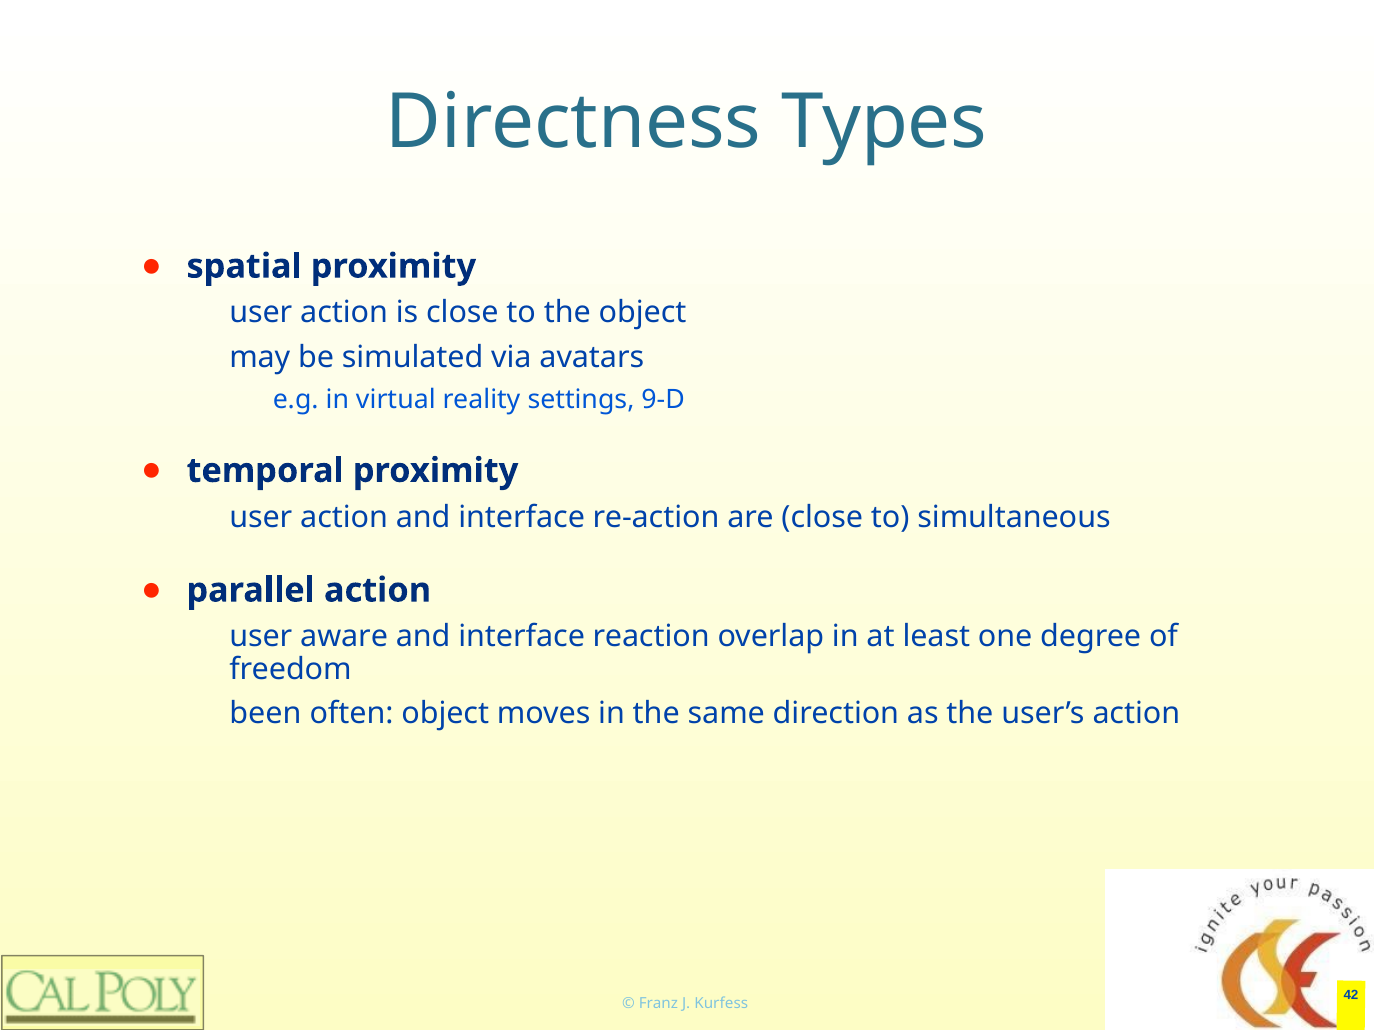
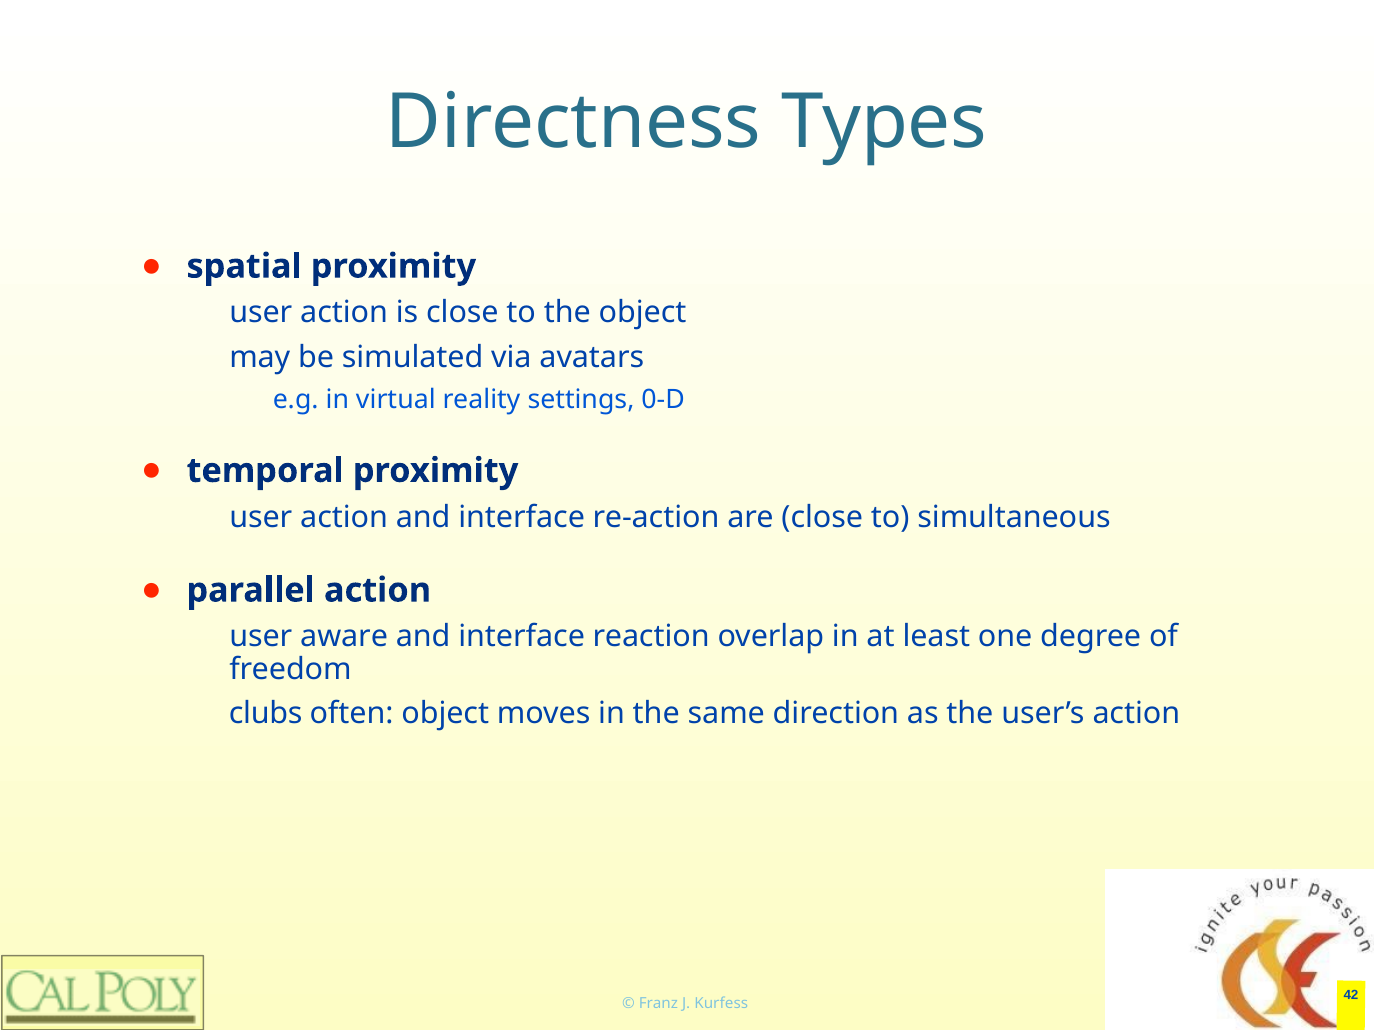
9-D: 9-D -> 0-D
been: been -> clubs
